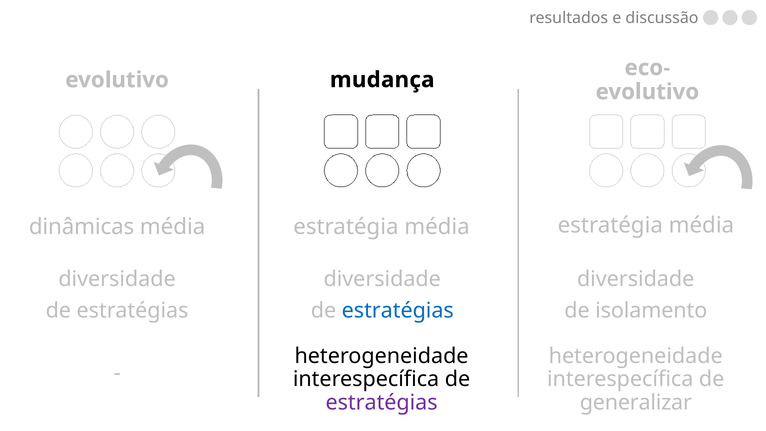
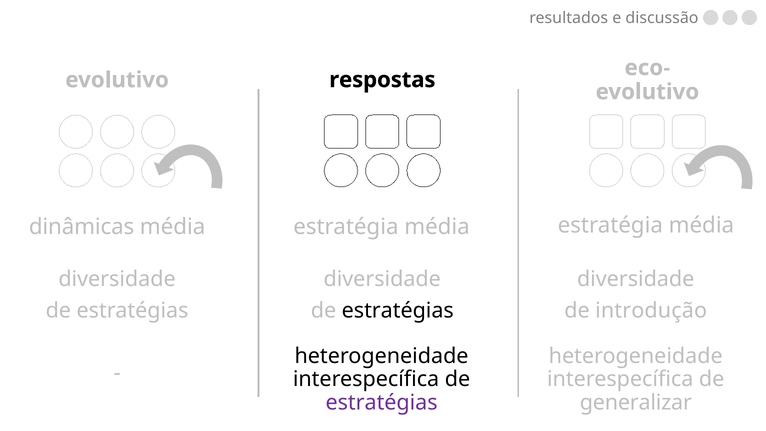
mudança: mudança -> respostas
estratégias at (398, 310) colour: blue -> black
isolamento: isolamento -> introdução
